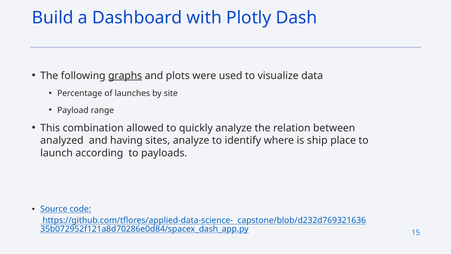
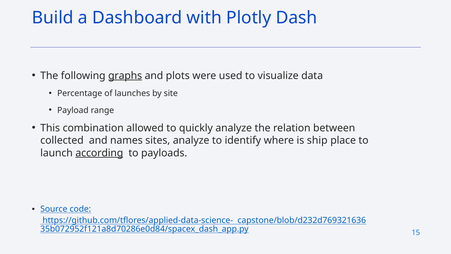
analyzed: analyzed -> collected
having: having -> names
according underline: none -> present
